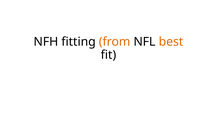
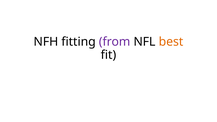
from colour: orange -> purple
